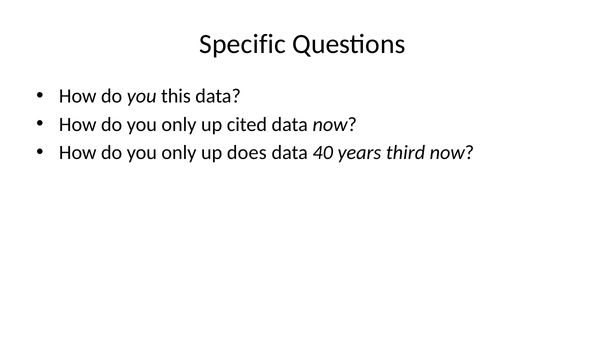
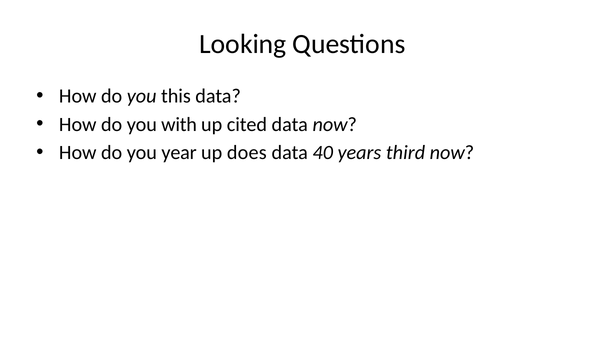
Specific: Specific -> Looking
only at (179, 124): only -> with
only at (179, 152): only -> year
